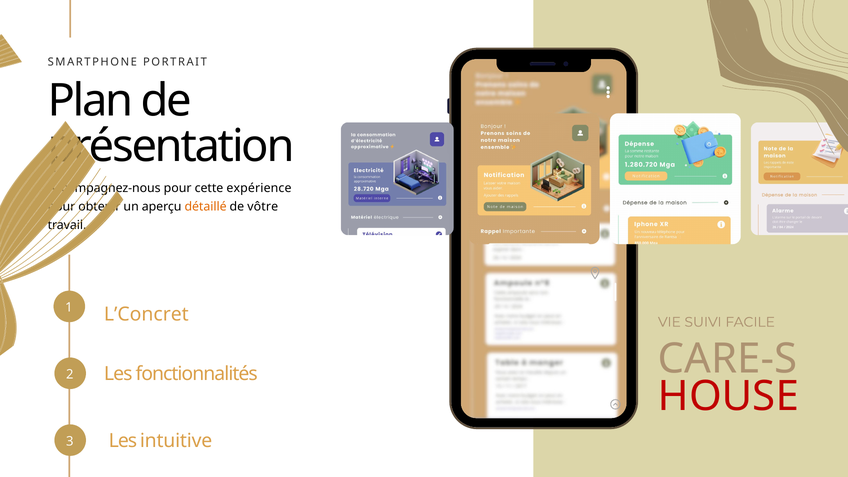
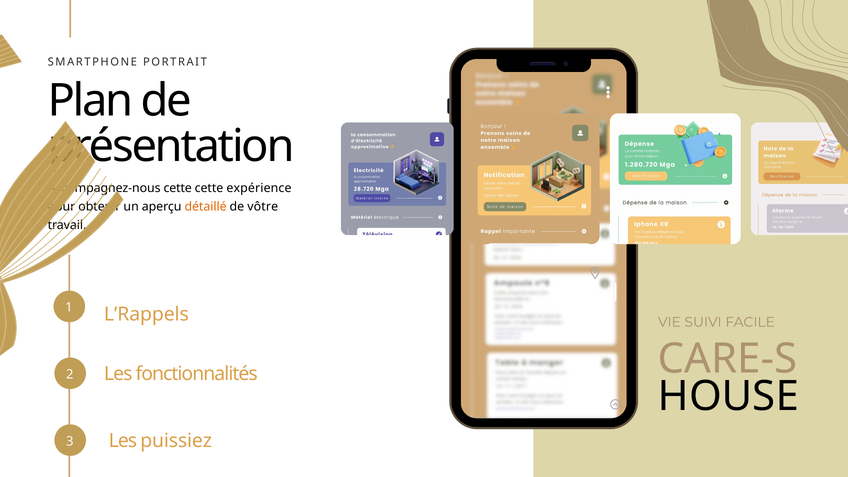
pour at (178, 188): pour -> cette
L’Concret: L’Concret -> L’Rappels
HOUSE colour: red -> black
intuitive: intuitive -> puissiez
